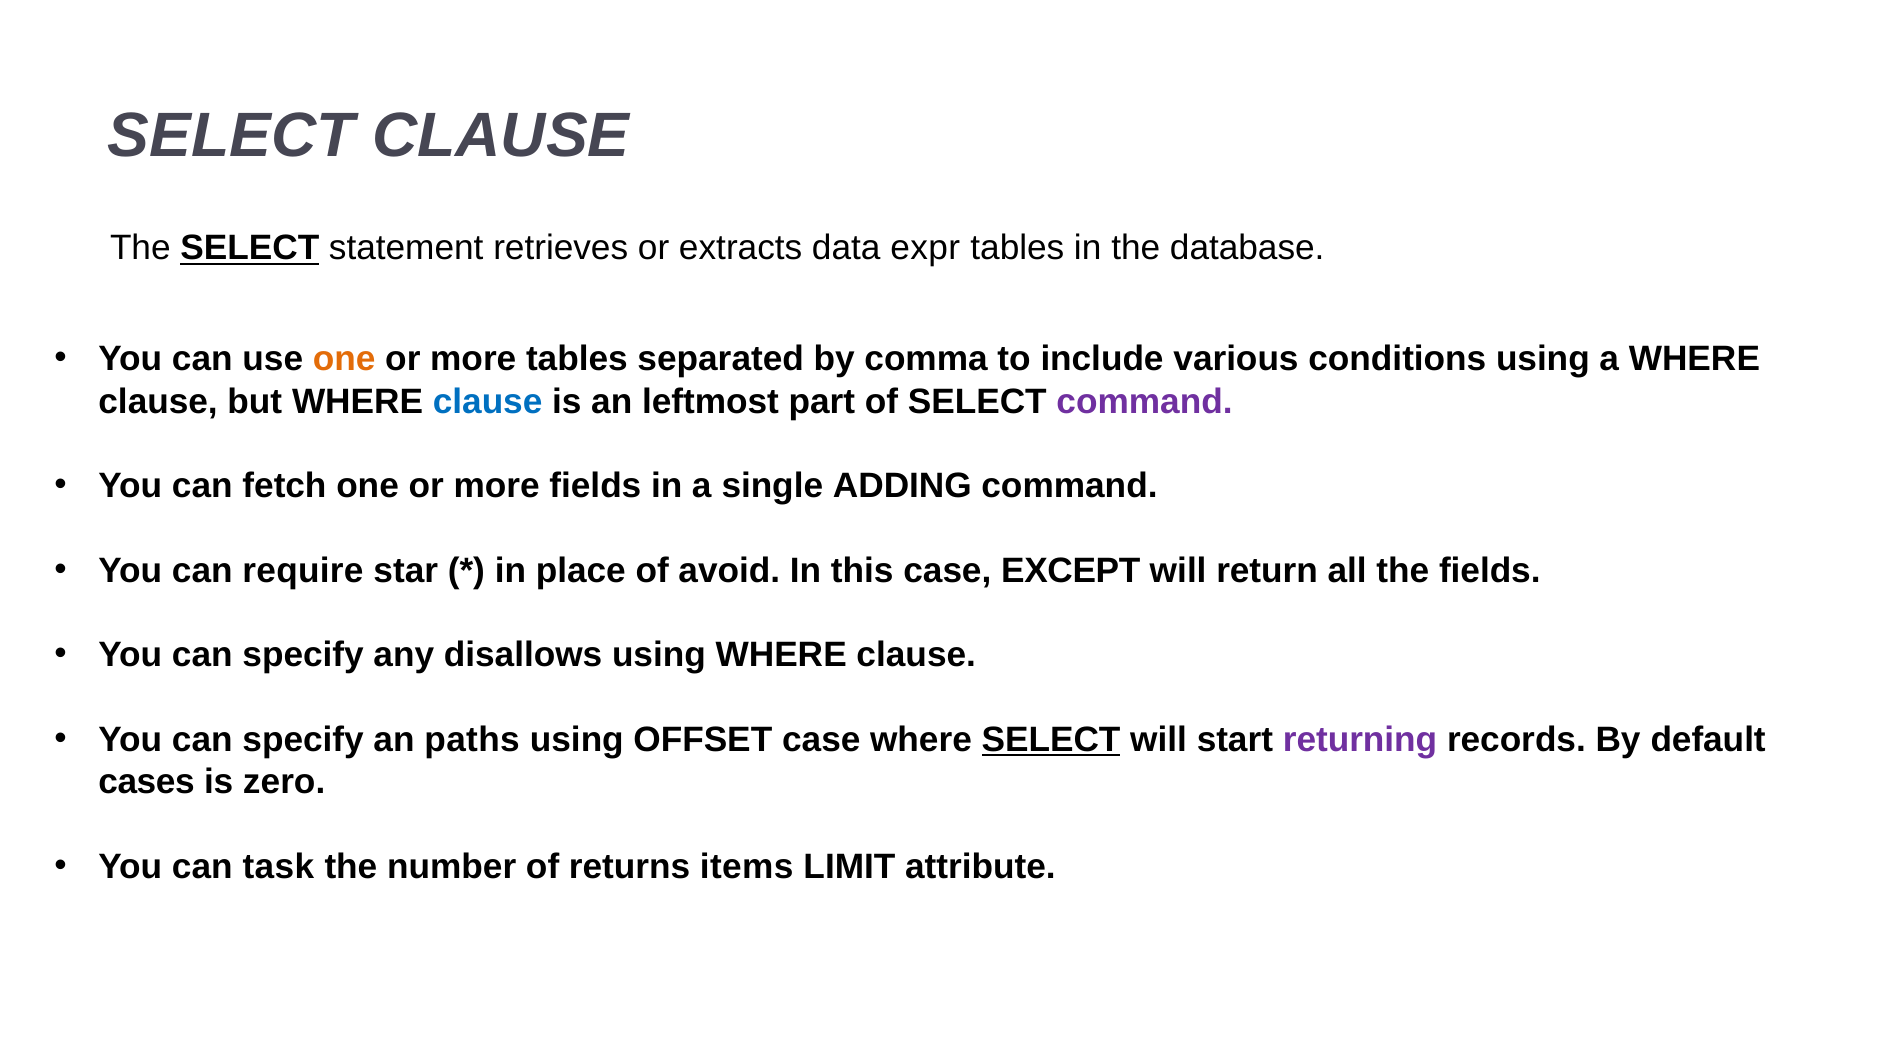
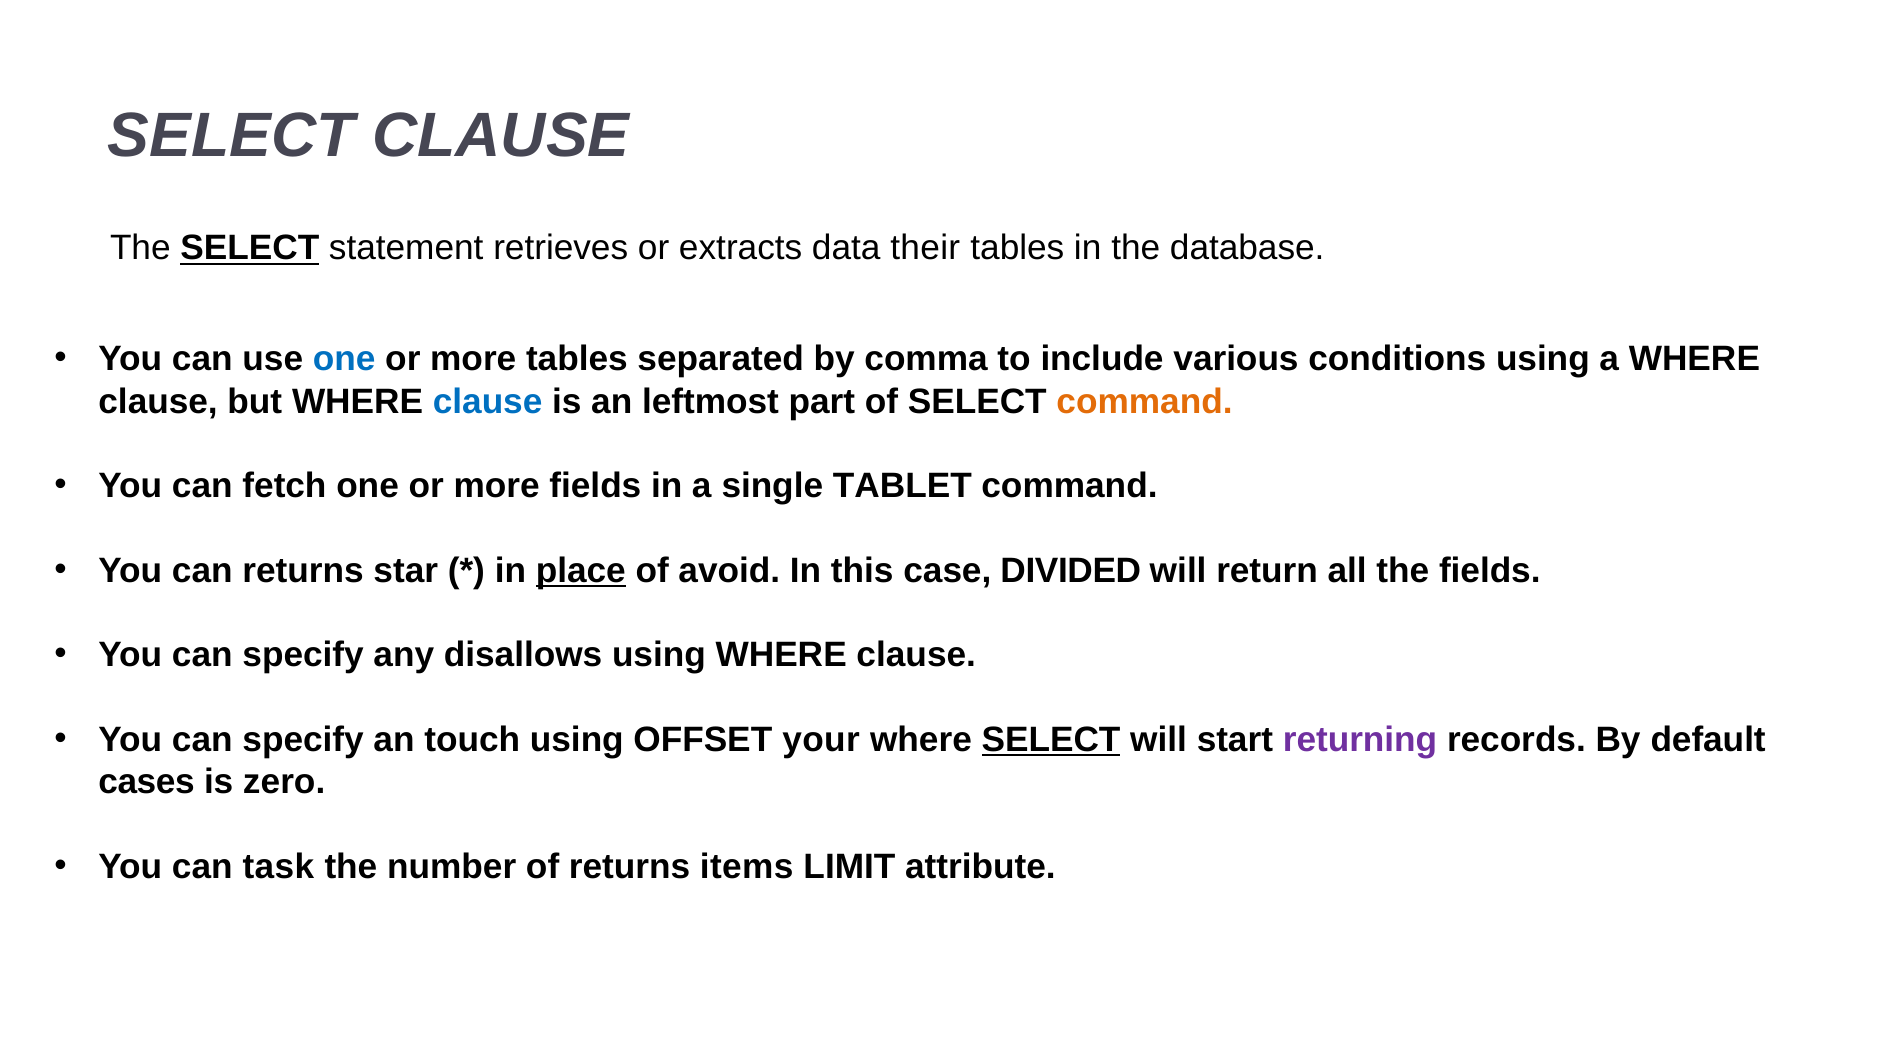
expr: expr -> their
one at (344, 359) colour: orange -> blue
command at (1145, 401) colour: purple -> orange
ADDING: ADDING -> TABLET
can require: require -> returns
place underline: none -> present
EXCEPT: EXCEPT -> DIVIDED
paths: paths -> touch
OFFSET case: case -> your
